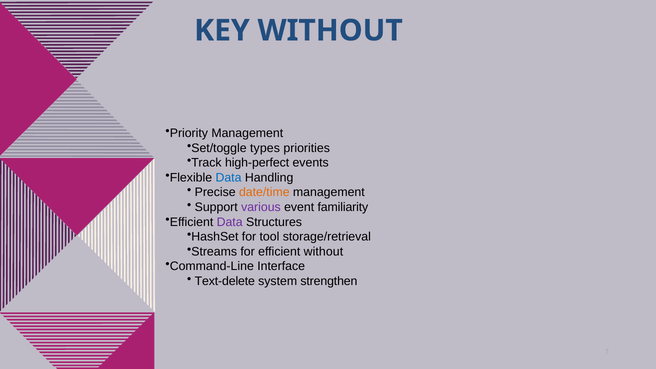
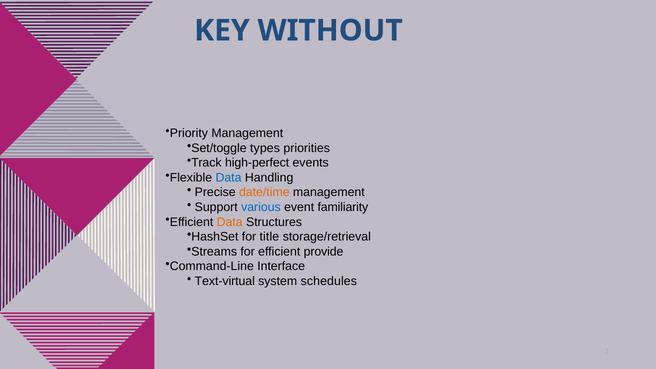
various colour: purple -> blue
Data at (230, 222) colour: purple -> orange
tool: tool -> title
efficient without: without -> provide
Text-delete: Text-delete -> Text-virtual
strengthen: strengthen -> schedules
